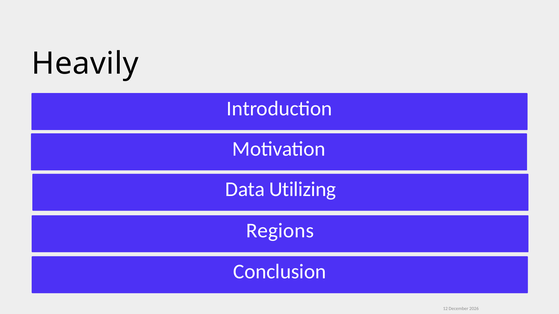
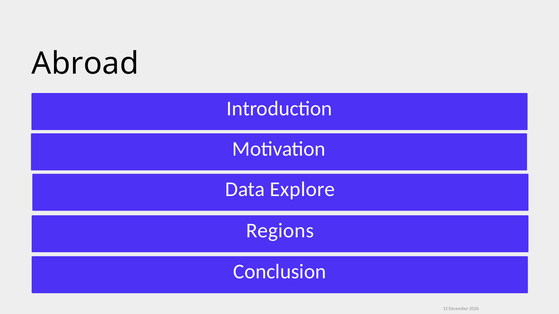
Heavily: Heavily -> Abroad
Utilizing: Utilizing -> Explore
